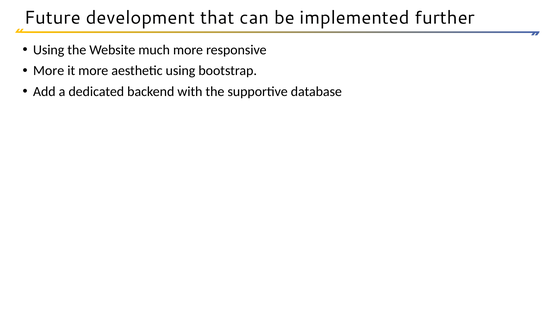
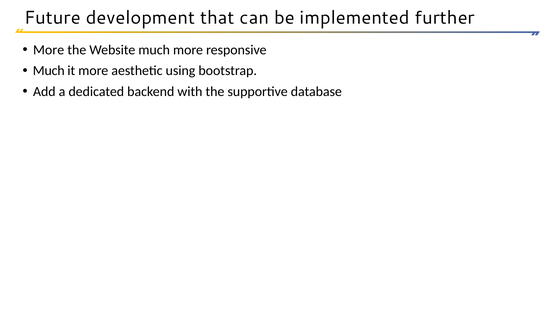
Using at (49, 50): Using -> More
More at (49, 71): More -> Much
